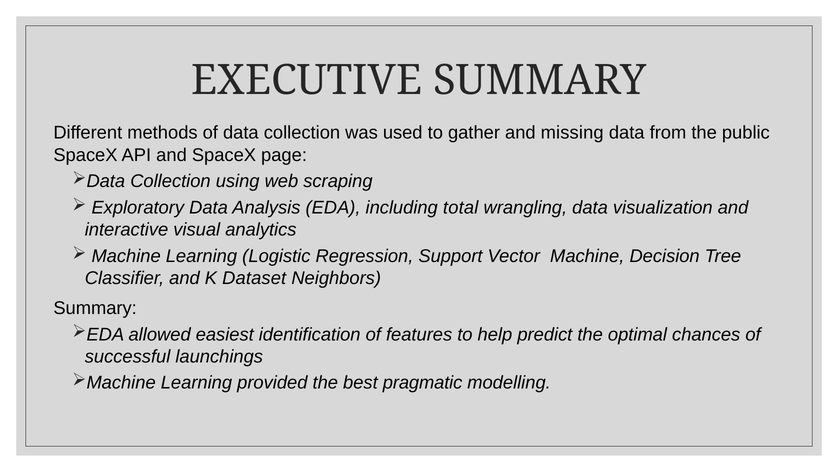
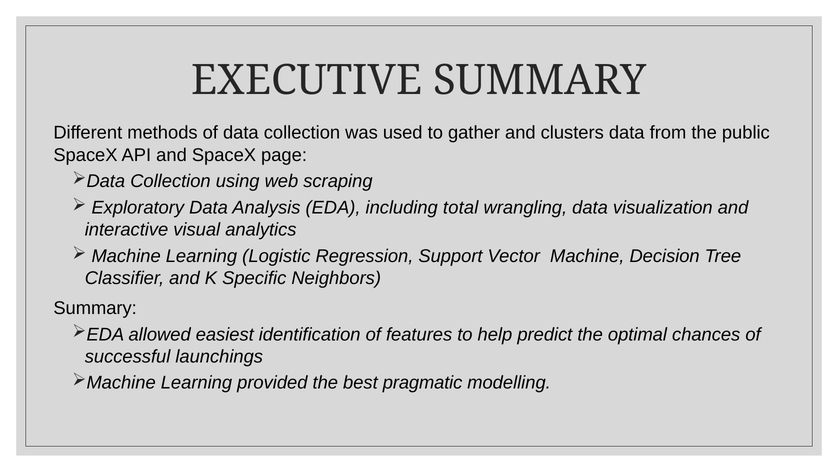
missing: missing -> clusters
Dataset: Dataset -> Specific
